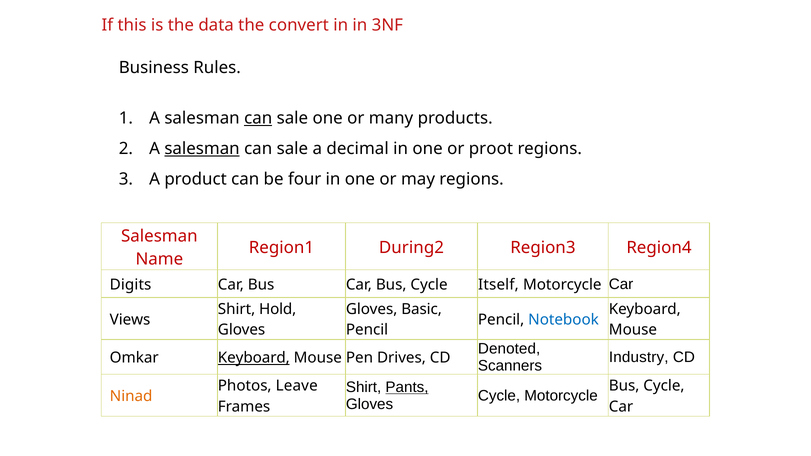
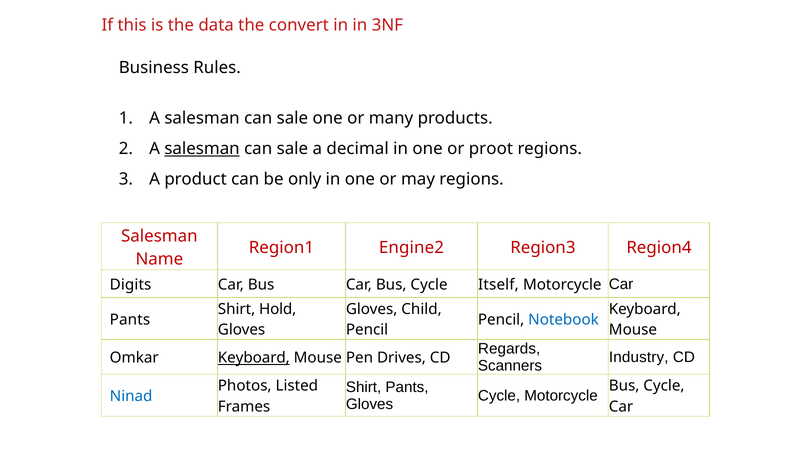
can at (258, 118) underline: present -> none
four: four -> only
During2: During2 -> Engine2
Basic: Basic -> Child
Views at (130, 320): Views -> Pants
Denoted: Denoted -> Regards
Pants at (407, 387) underline: present -> none
Leave: Leave -> Listed
Ninad colour: orange -> blue
